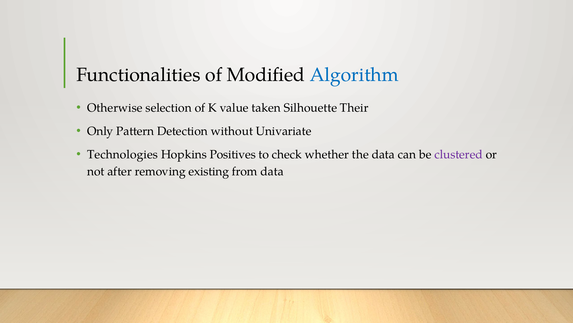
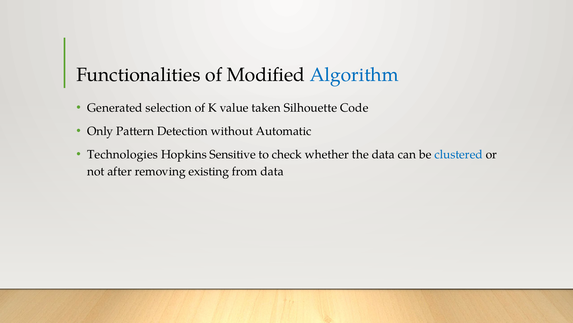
Otherwise: Otherwise -> Generated
Their: Their -> Code
Univariate: Univariate -> Automatic
Positives: Positives -> Sensitive
clustered colour: purple -> blue
